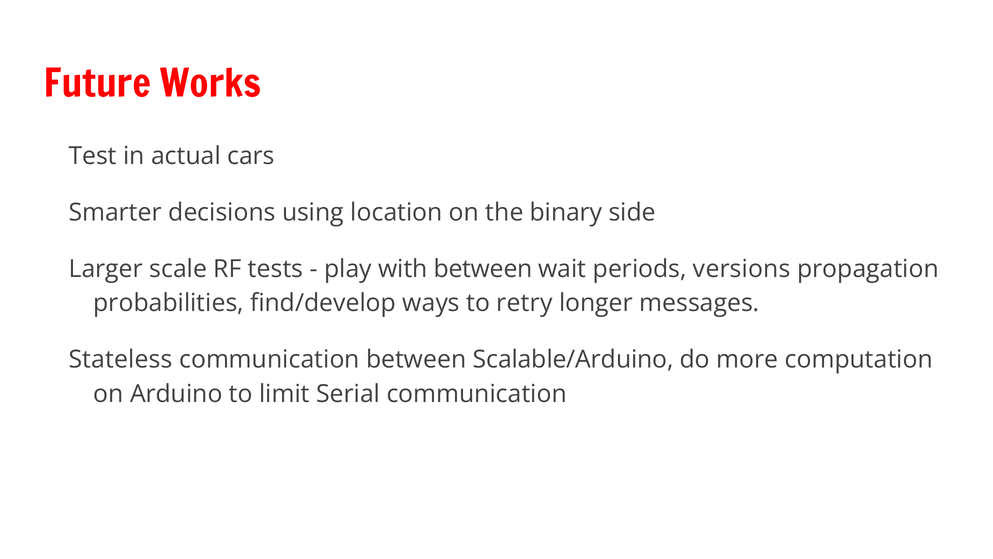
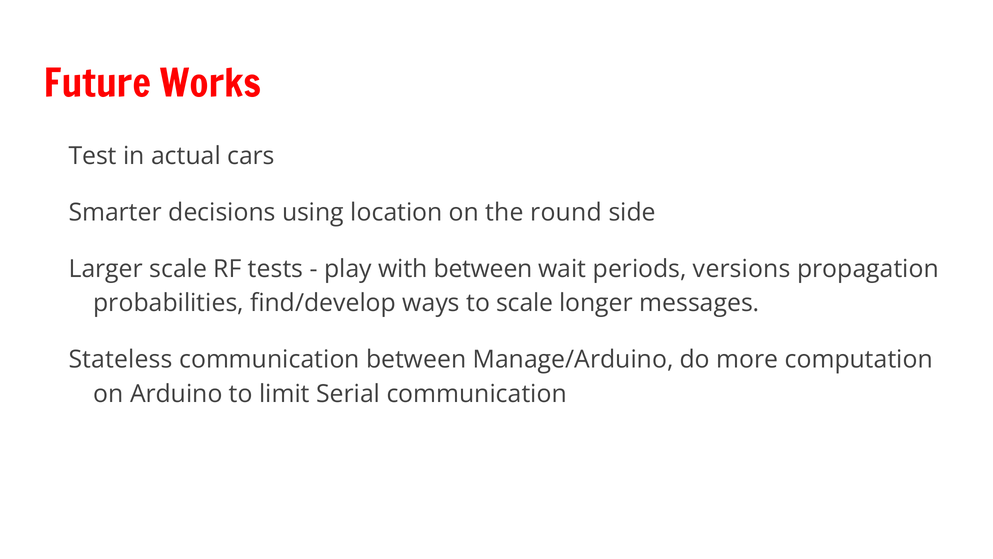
binary: binary -> round
to retry: retry -> scale
Scalable/Arduino: Scalable/Arduino -> Manage/Arduino
